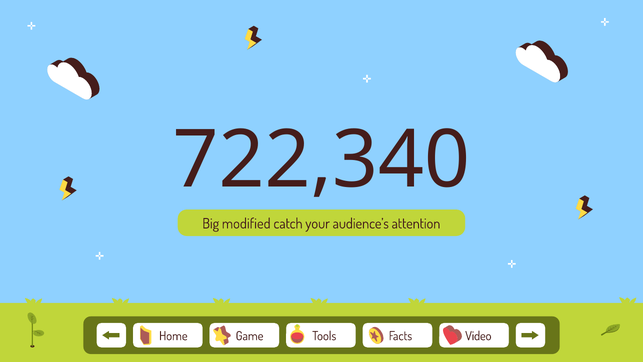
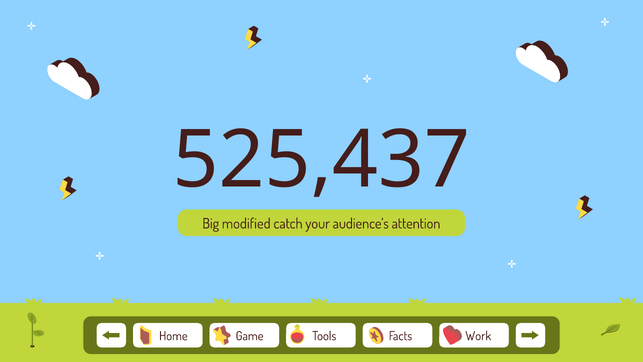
722,340: 722,340 -> 525,437
Video: Video -> Work
